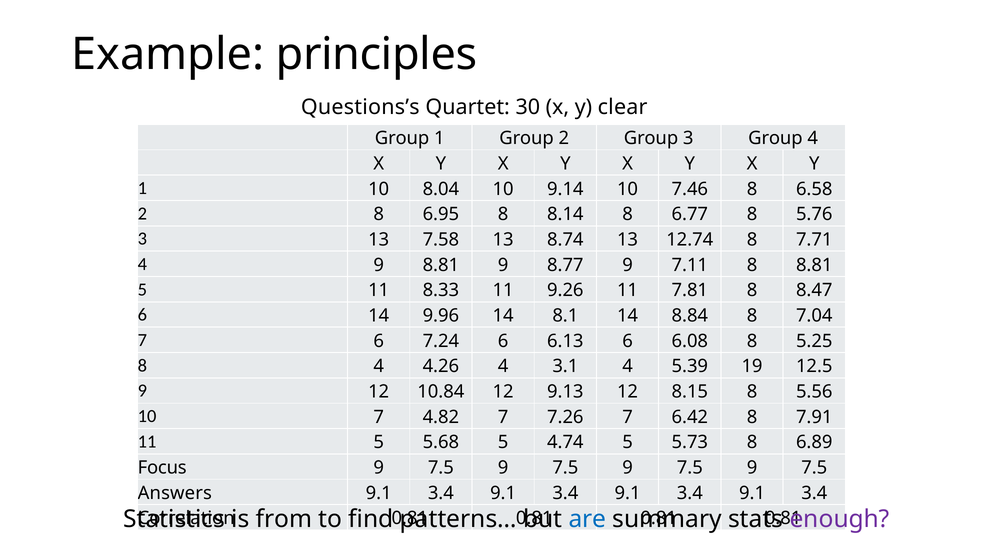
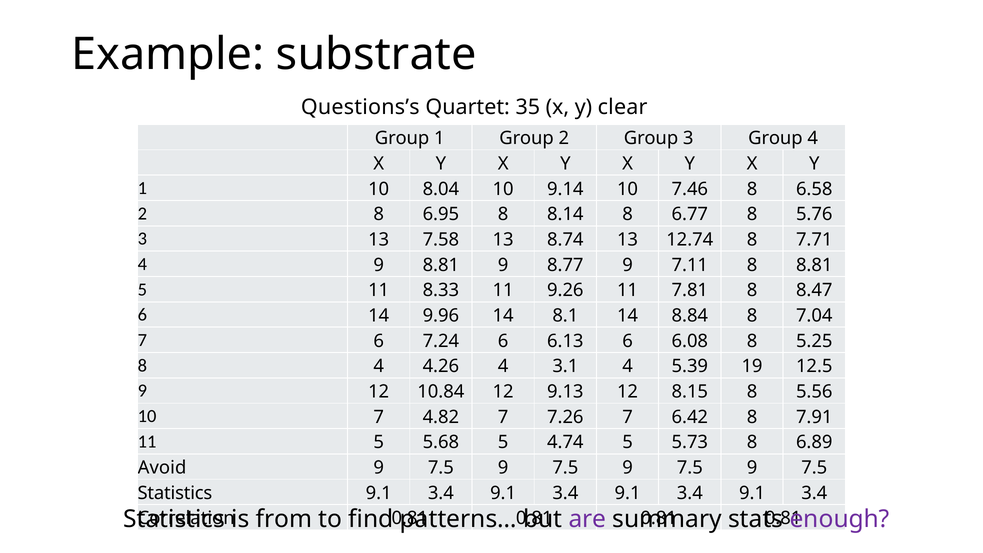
principles: principles -> substrate
30: 30 -> 35
Focus: Focus -> Avoid
Answers at (175, 493): Answers -> Statistics
are colour: blue -> purple
